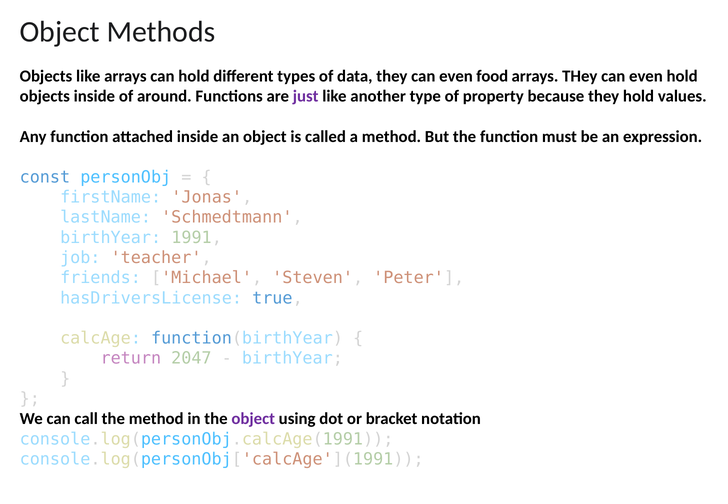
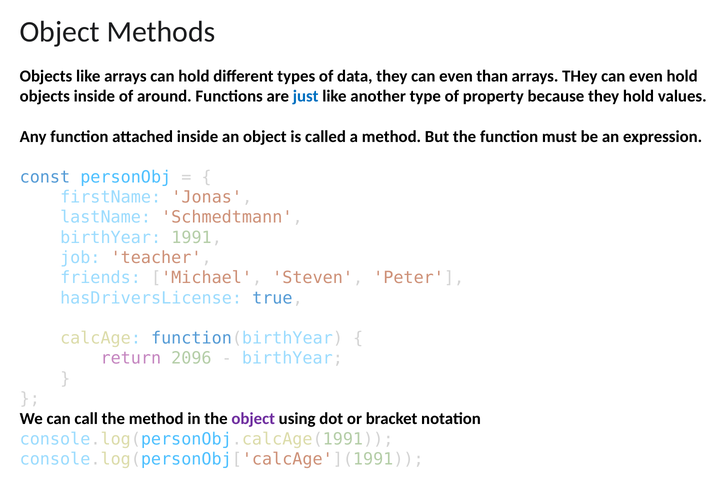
food: food -> than
just colour: purple -> blue
2047: 2047 -> 2096
